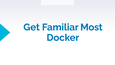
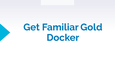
Most: Most -> Gold
